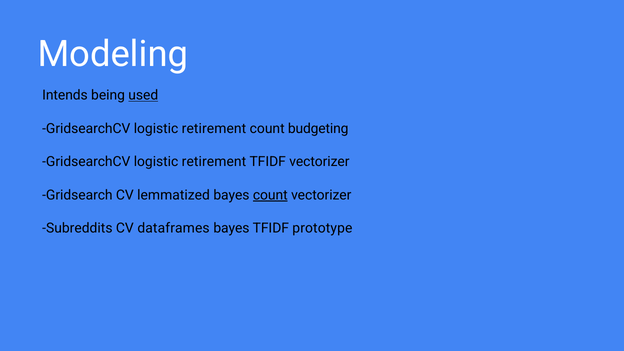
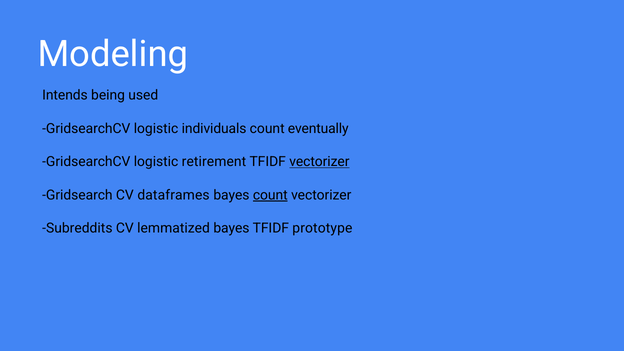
used underline: present -> none
retirement at (214, 129): retirement -> individuals
budgeting: budgeting -> eventually
vectorizer at (319, 162) underline: none -> present
lemmatized: lemmatized -> dataframes
dataframes: dataframes -> lemmatized
